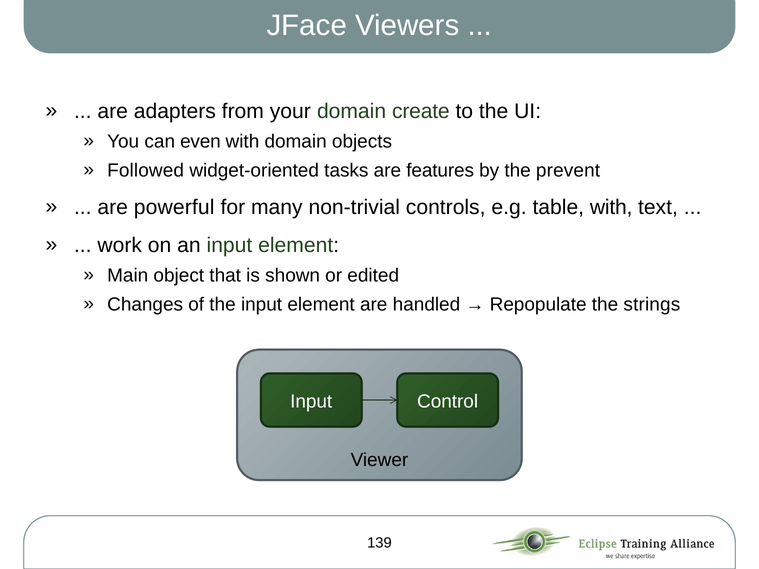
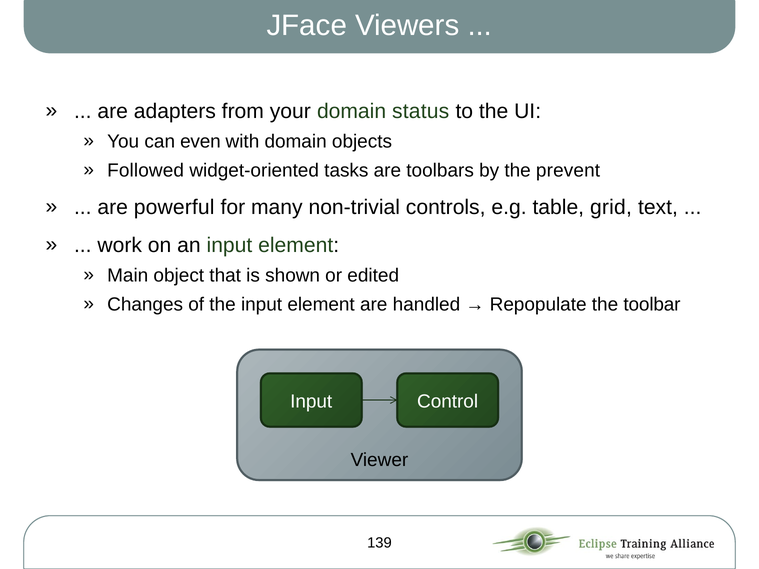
create: create -> status
features: features -> toolbars
with at (611, 208): with -> grid
strings: strings -> toolbar
